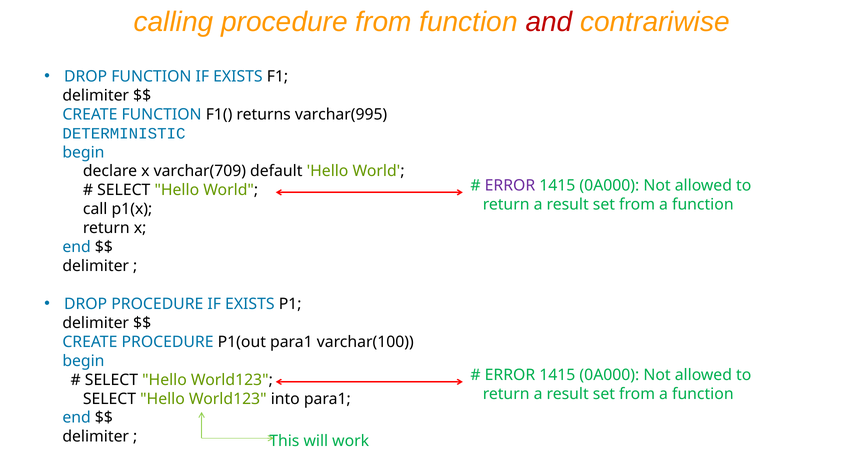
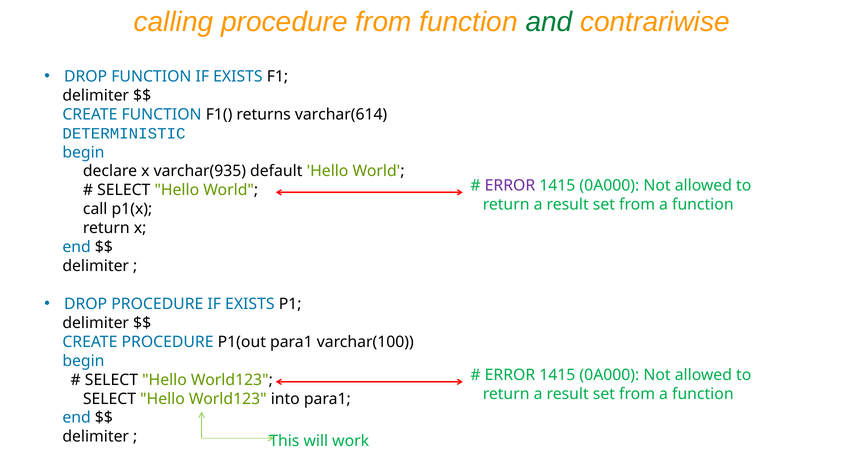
and colour: red -> green
varchar(995: varchar(995 -> varchar(614
varchar(709: varchar(709 -> varchar(935
